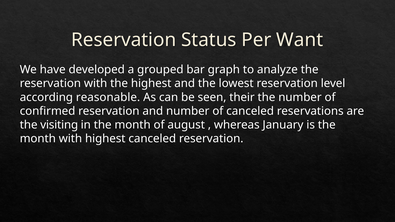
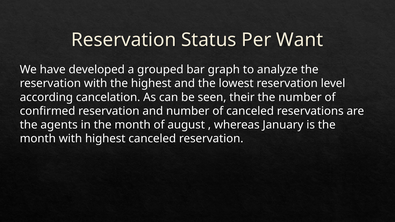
reasonable: reasonable -> cancelation
visiting: visiting -> agents
